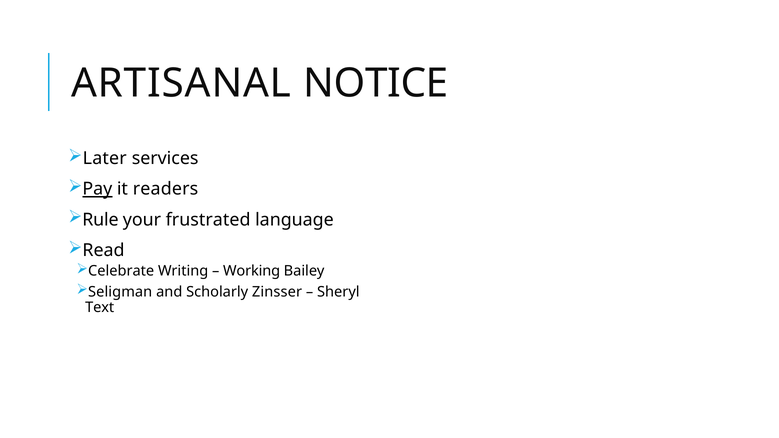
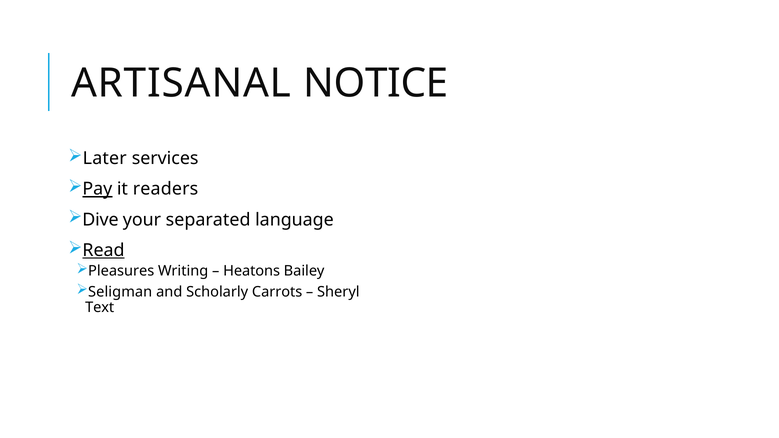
Rule: Rule -> Dive
frustrated: frustrated -> separated
Read underline: none -> present
Celebrate: Celebrate -> Pleasures
Working: Working -> Heatons
Zinsser: Zinsser -> Carrots
